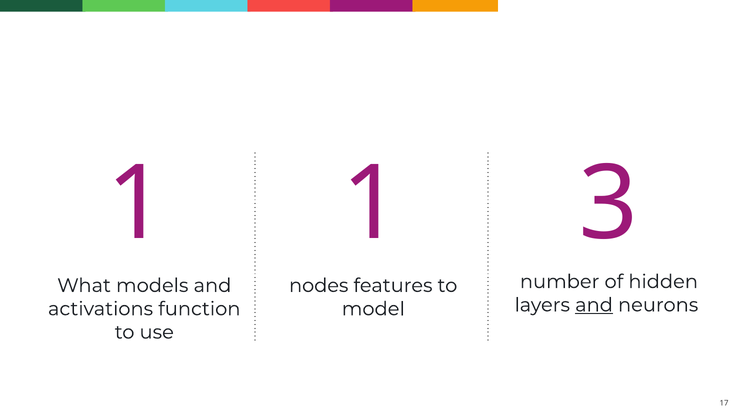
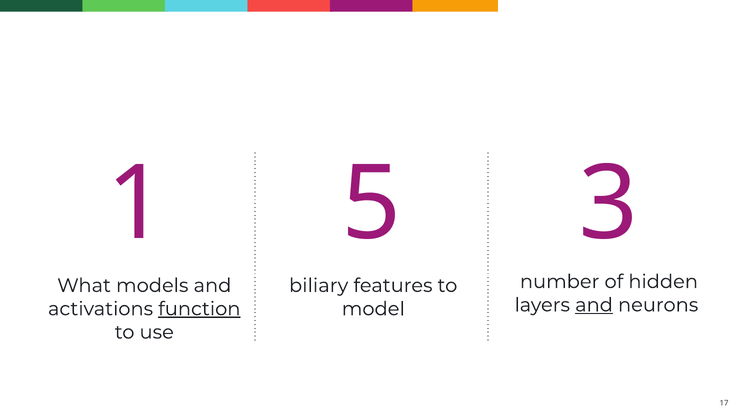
1 1: 1 -> 5
nodes: nodes -> biliary
function underline: none -> present
